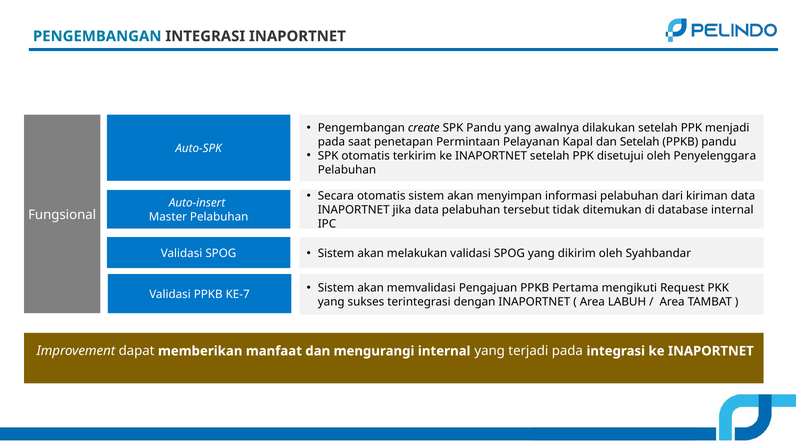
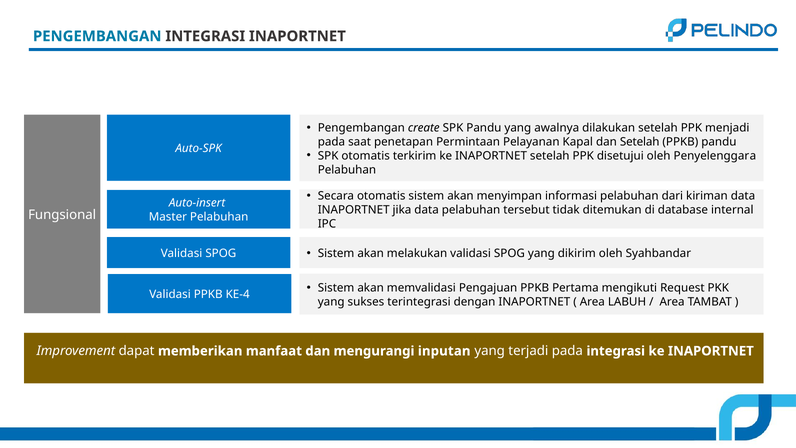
KE-7: KE-7 -> KE-4
mengurangi internal: internal -> inputan
